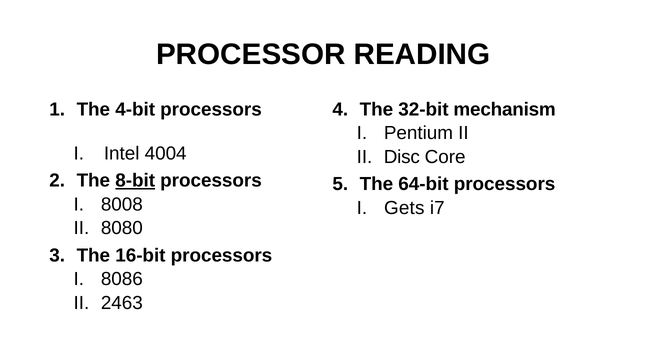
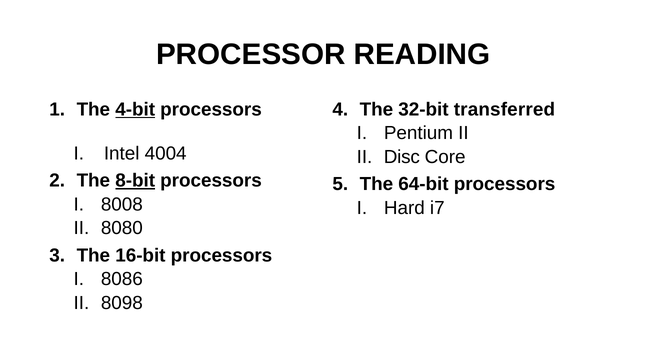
4-bit underline: none -> present
mechanism: mechanism -> transferred
Gets: Gets -> Hard
2463: 2463 -> 8098
